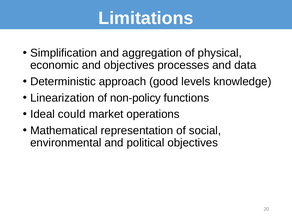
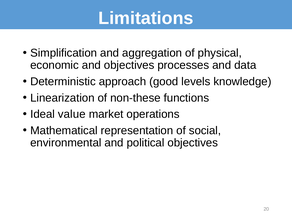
non-policy: non-policy -> non-these
could: could -> value
